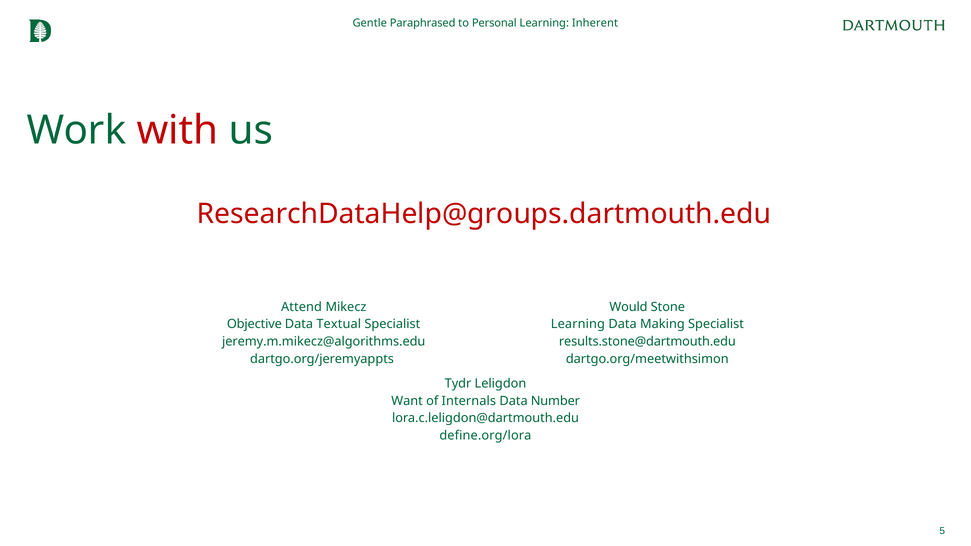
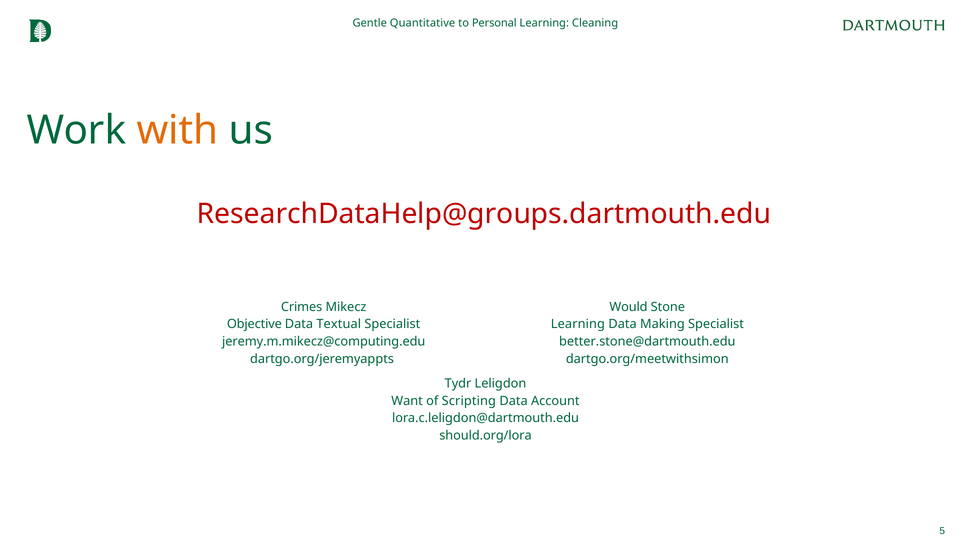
Paraphrased: Paraphrased -> Quantitative
Inherent: Inherent -> Cleaning
with colour: red -> orange
Attend: Attend -> Crimes
jeremy.m.mikecz@algorithms.edu: jeremy.m.mikecz@algorithms.edu -> jeremy.m.mikecz@computing.edu
results.stone@dartmouth.edu: results.stone@dartmouth.edu -> better.stone@dartmouth.edu
Internals: Internals -> Scripting
Number: Number -> Account
define.org/lora: define.org/lora -> should.org/lora
